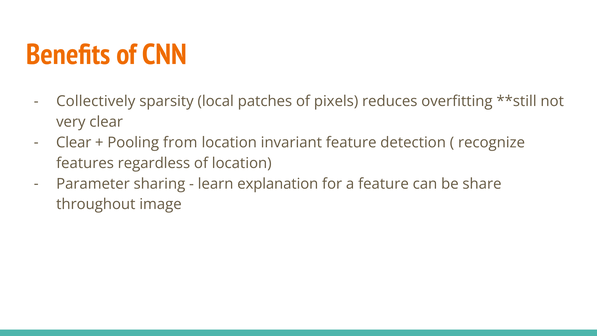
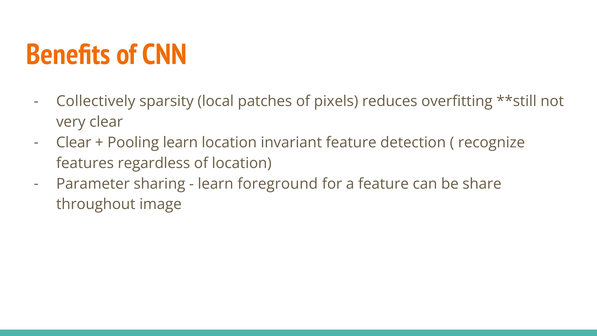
Pooling from: from -> learn
explanation: explanation -> foreground
